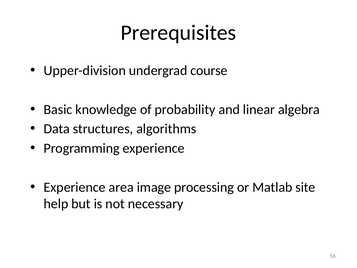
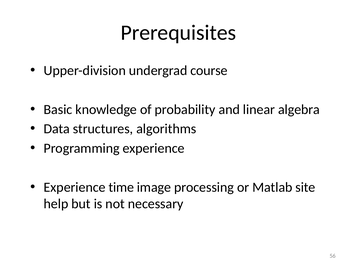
area: area -> time
